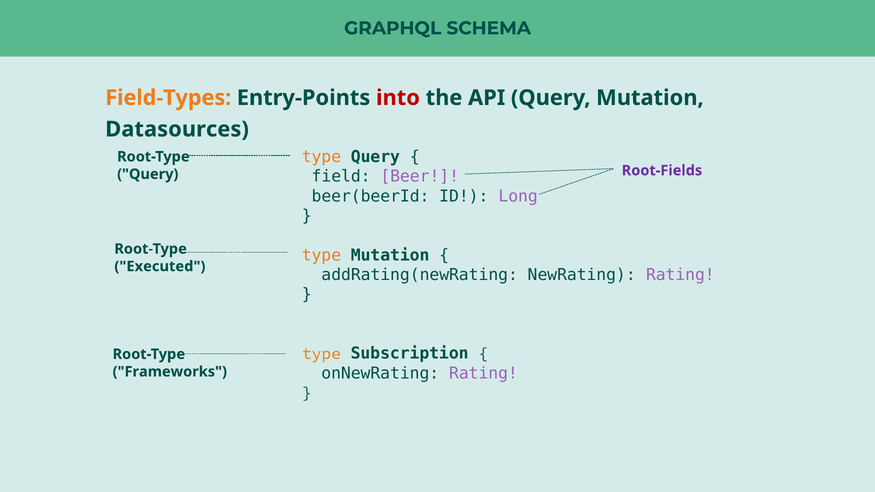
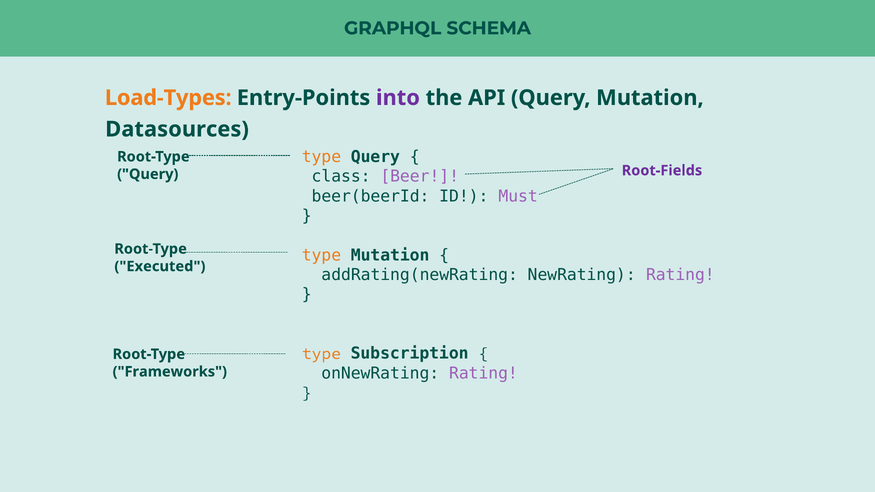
Field-Types: Field-Types -> Load-Types
into colour: red -> purple
field: field -> class
Long: Long -> Must
